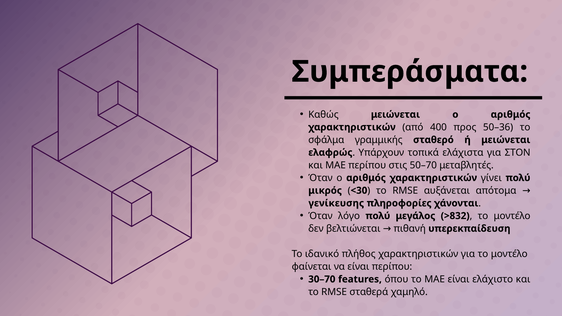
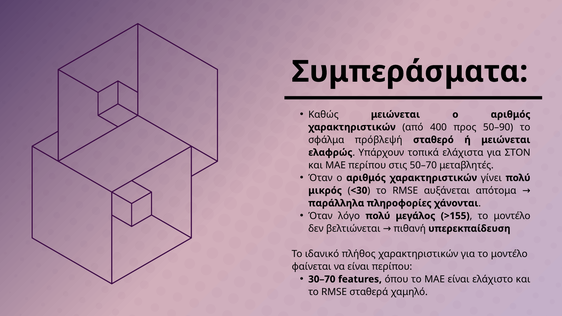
50–36: 50–36 -> 50–90
γραμμικής: γραμμικής -> πρόβλεψή
γενίκευσης: γενίκευσης -> παράλληλα
>832: >832 -> >155
